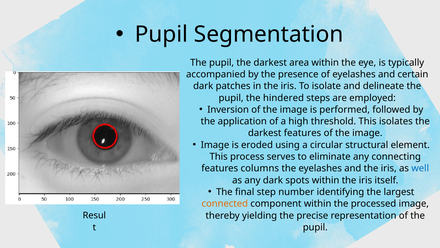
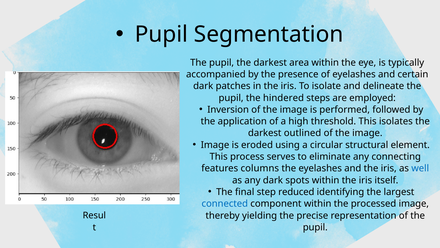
darkest features: features -> outlined
number: number -> reduced
connected colour: orange -> blue
